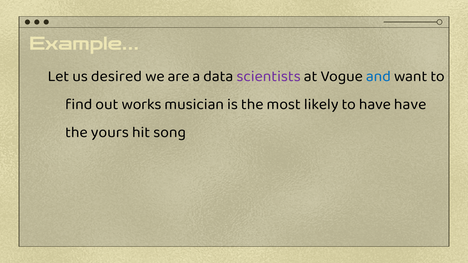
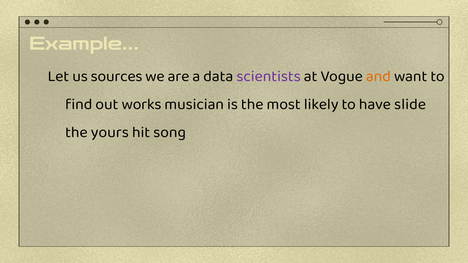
desired: desired -> sources
and colour: blue -> orange
have have: have -> slide
